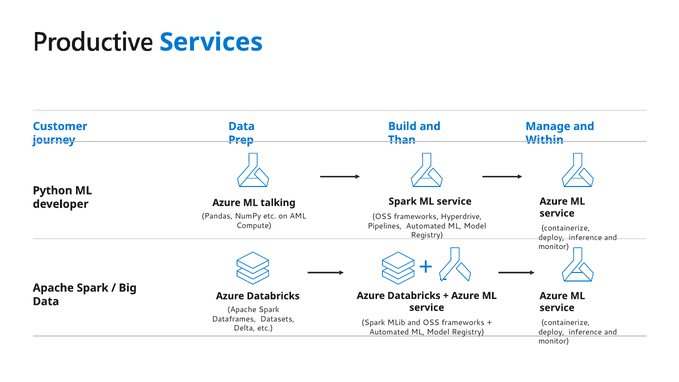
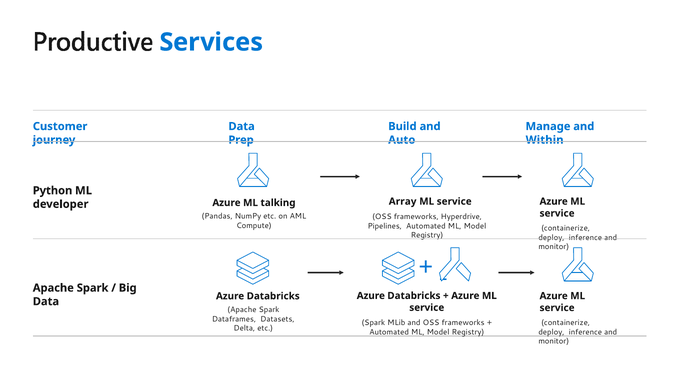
Than: Than -> Auto
Spark at (403, 201): Spark -> Array
